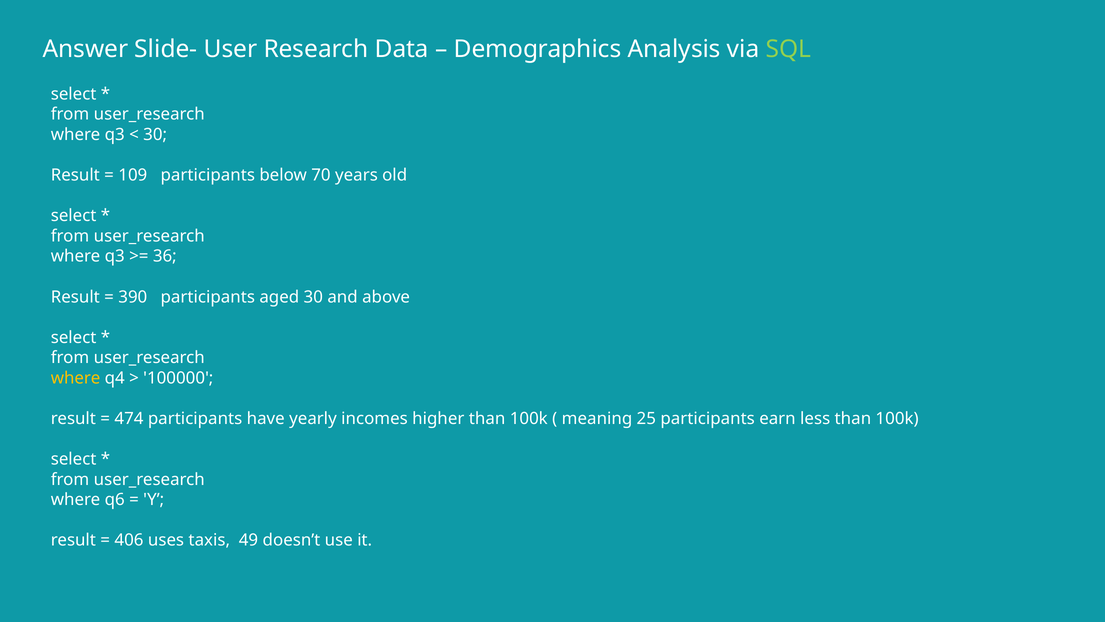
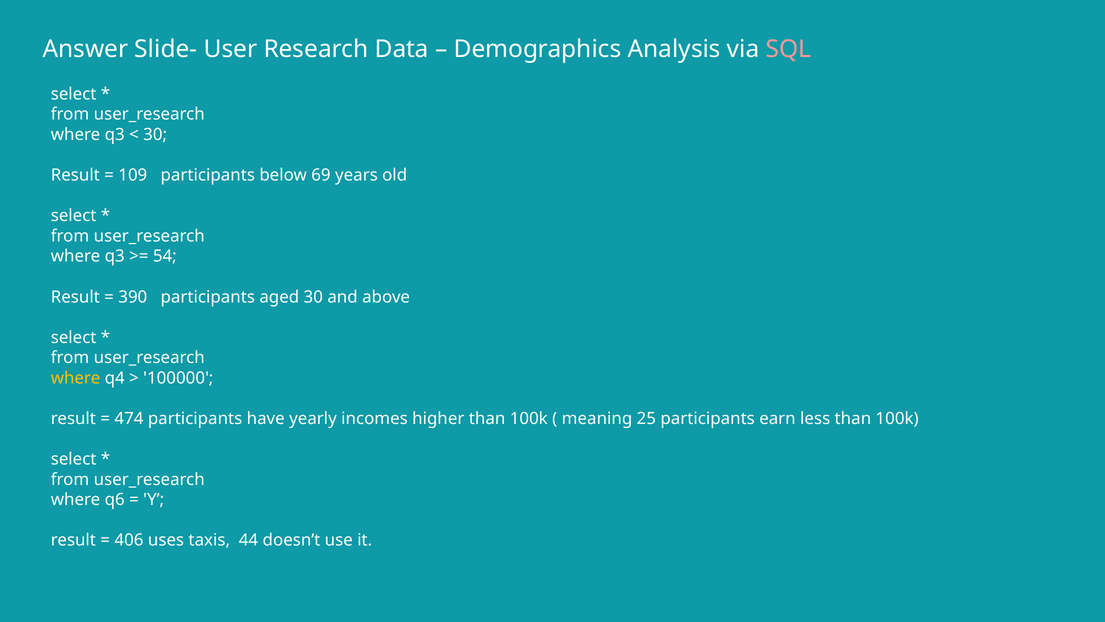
SQL colour: light green -> pink
70: 70 -> 69
36: 36 -> 54
49: 49 -> 44
